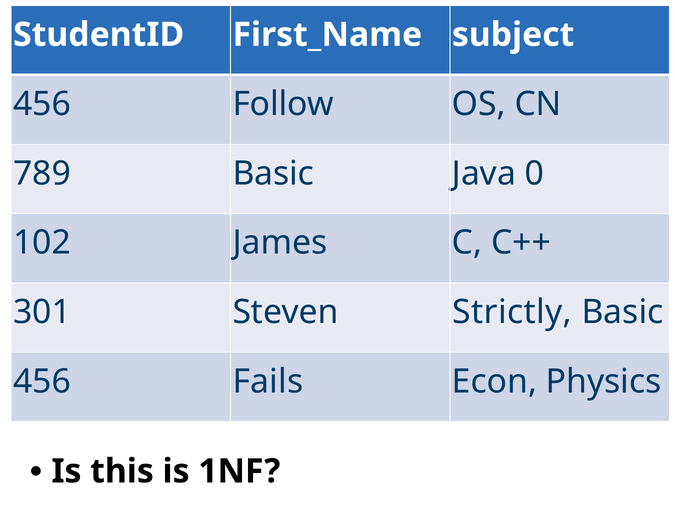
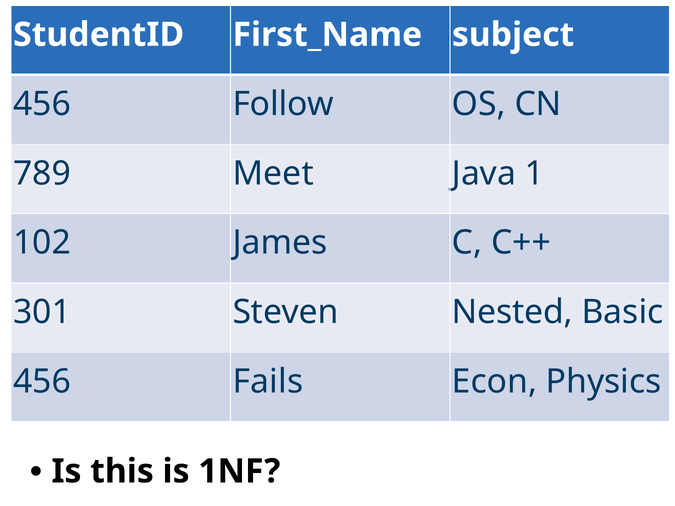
789 Basic: Basic -> Meet
0: 0 -> 1
Strictly: Strictly -> Nested
